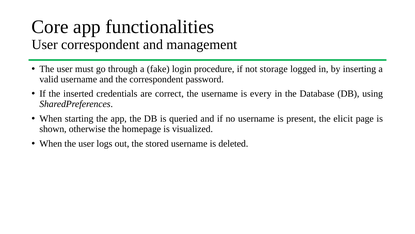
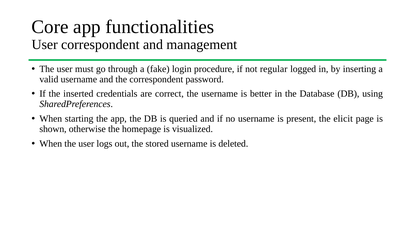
storage: storage -> regular
every: every -> better
